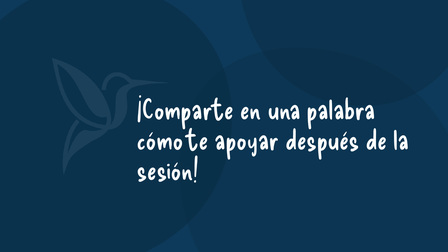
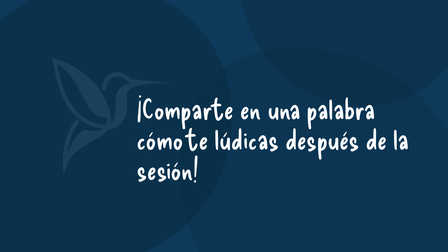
apoyar: apoyar -> lúdicas
